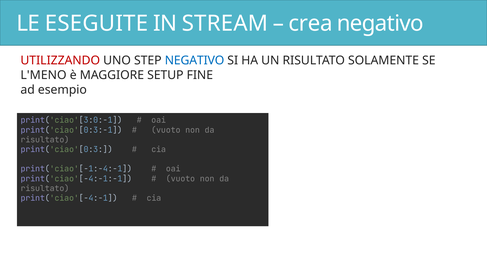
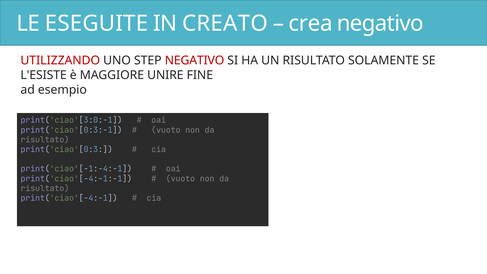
STREAM: STREAM -> CREATO
NEGATIVO at (195, 61) colour: blue -> red
L'MENO: L'MENO -> L'ESISTE
SETUP: SETUP -> UNIRE
